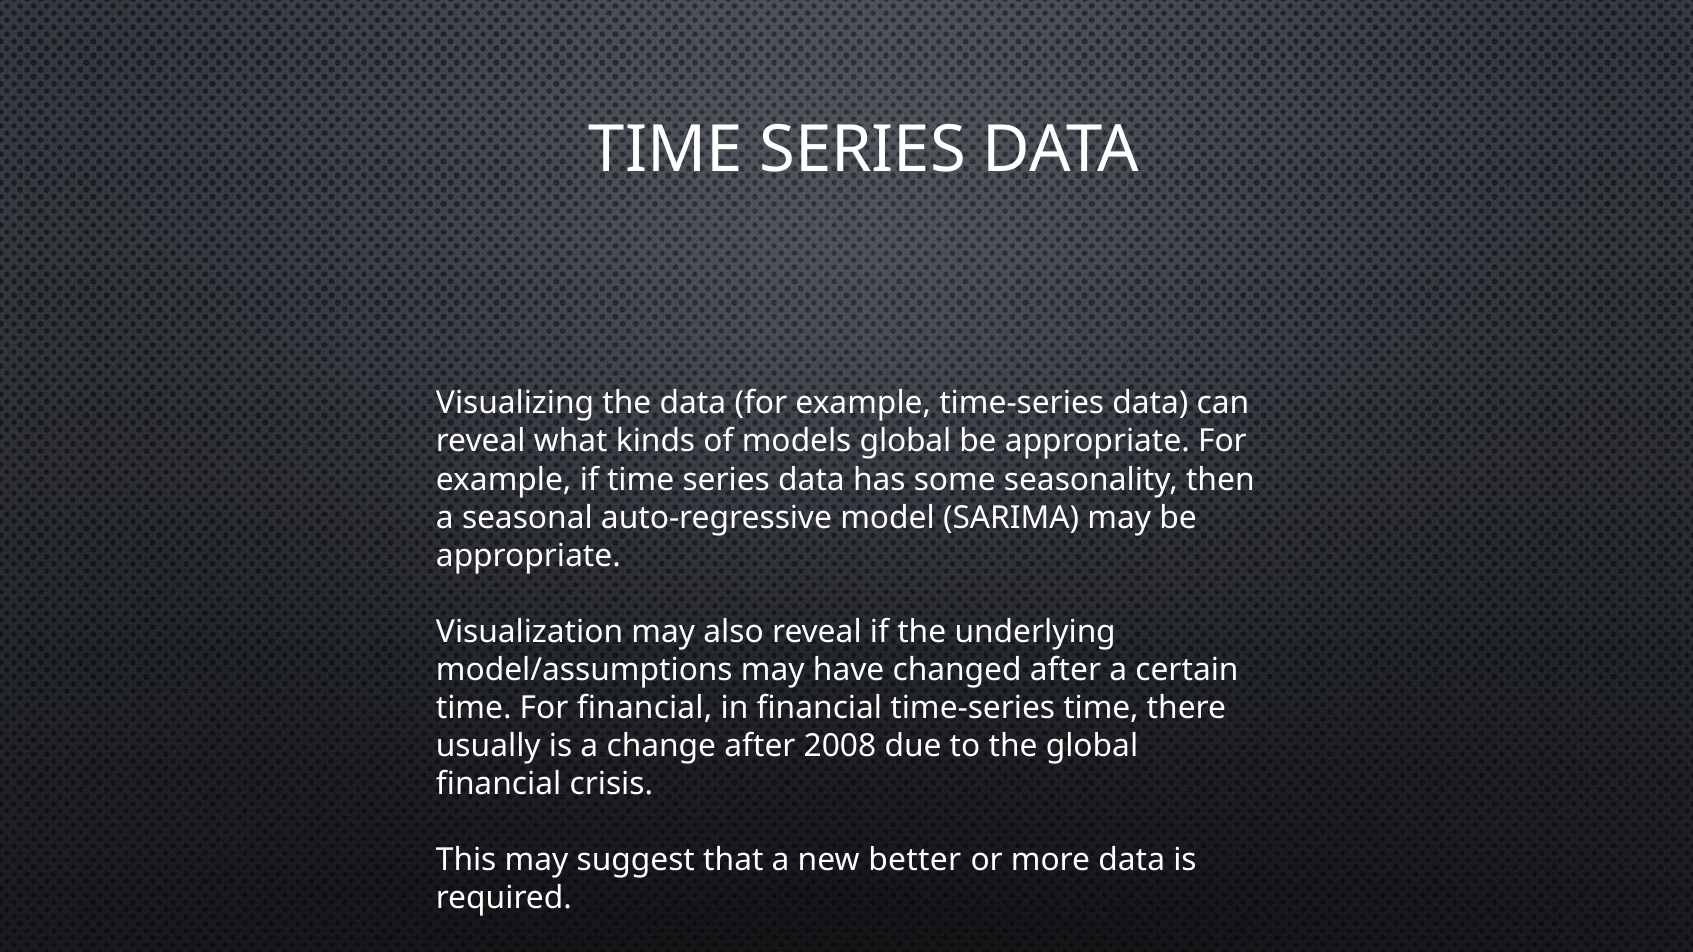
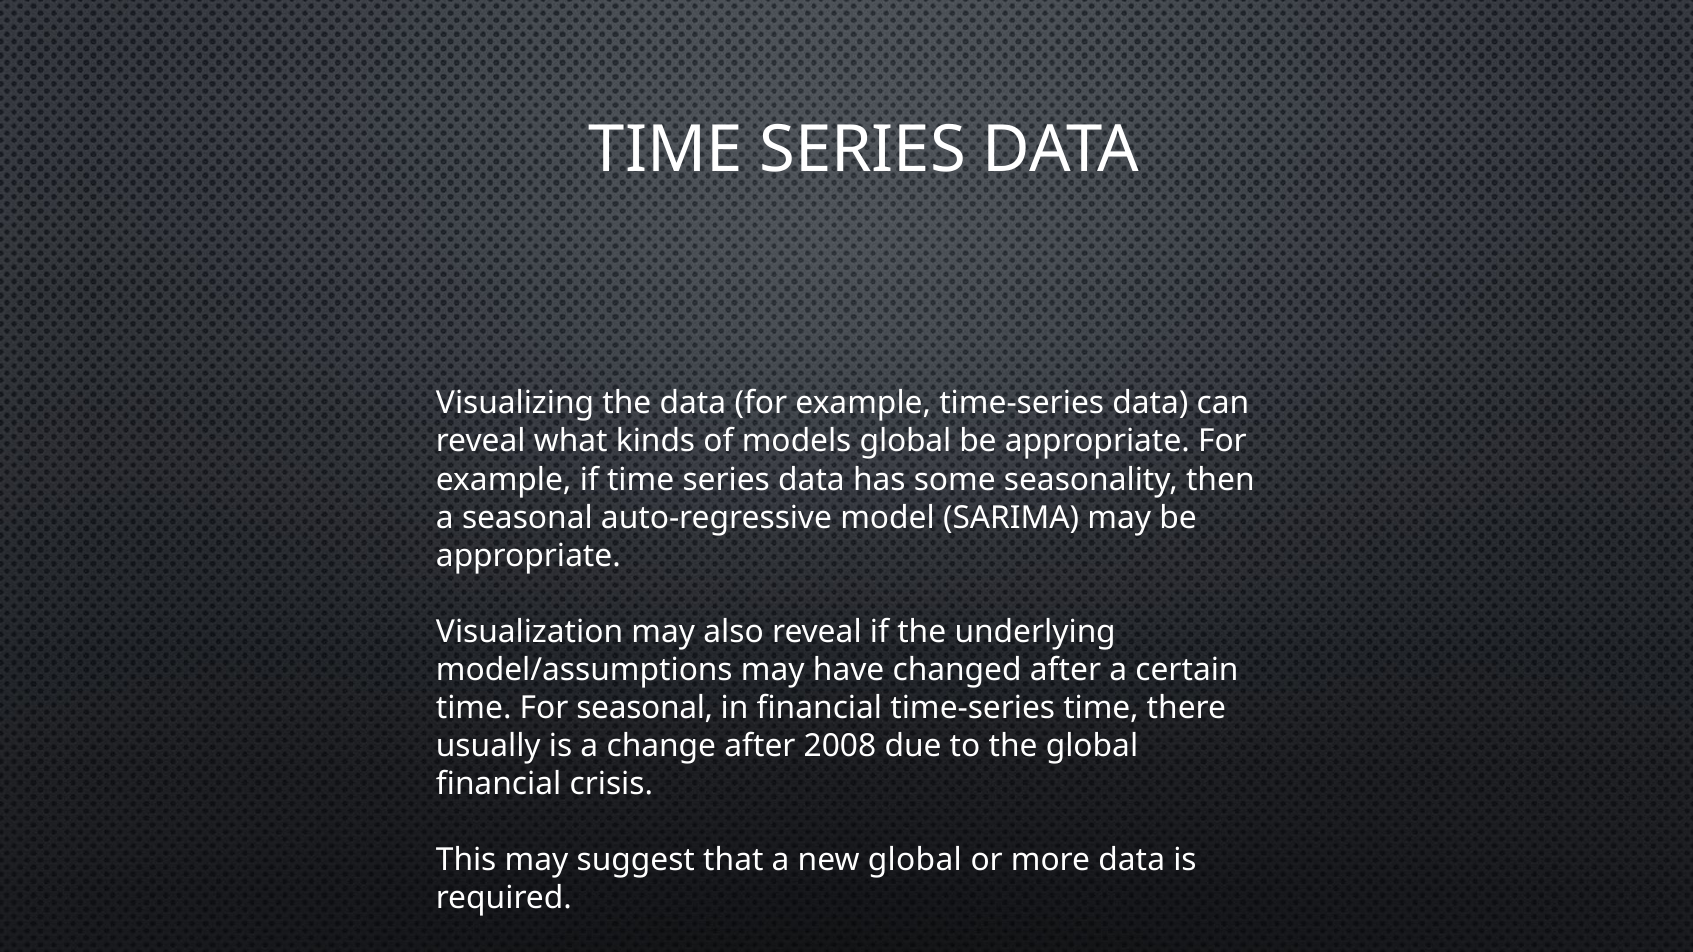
For financial: financial -> seasonal
new better: better -> global
